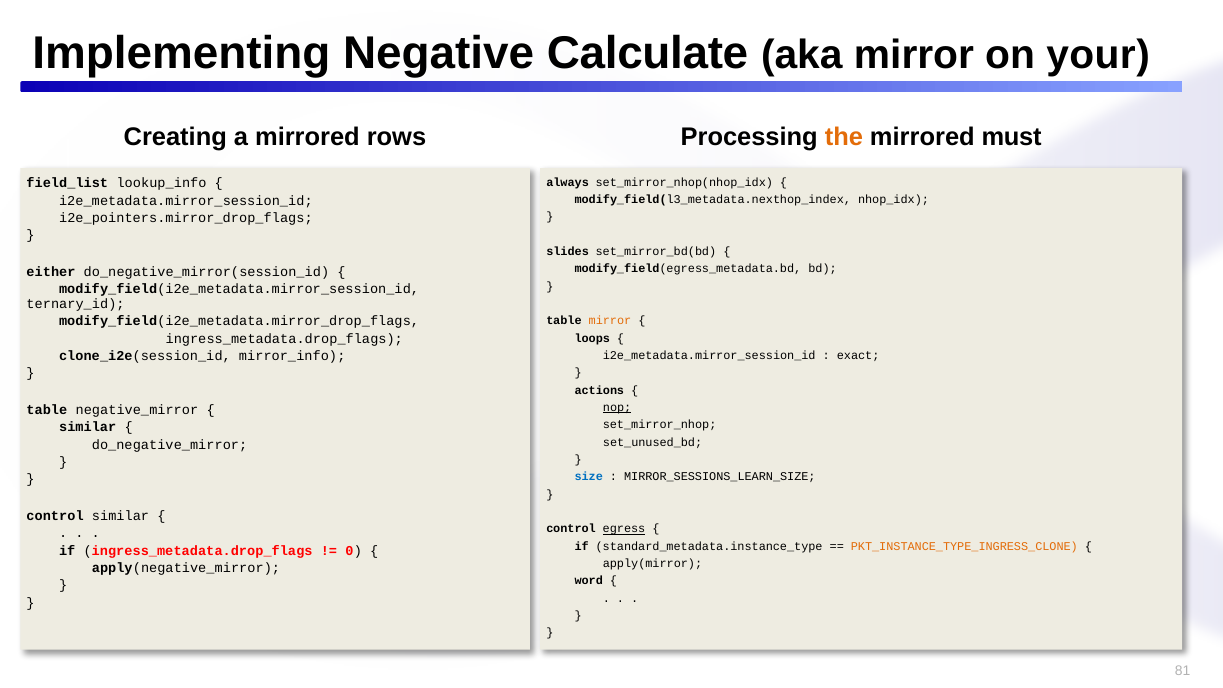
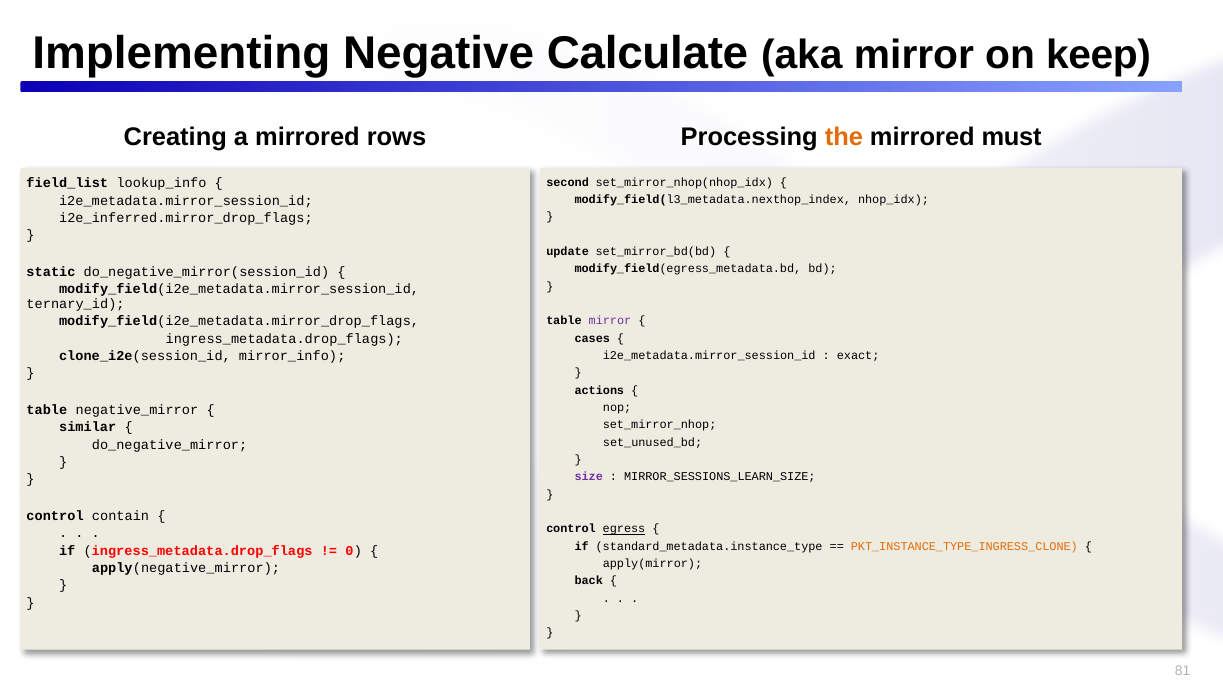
your: your -> keep
always: always -> second
i2e_pointers.mirror_drop_flags: i2e_pointers.mirror_drop_flags -> i2e_inferred.mirror_drop_flags
slides: slides -> update
either: either -> static
mirror at (610, 321) colour: orange -> purple
loops: loops -> cases
nop underline: present -> none
size colour: blue -> purple
control similar: similar -> contain
word: word -> back
